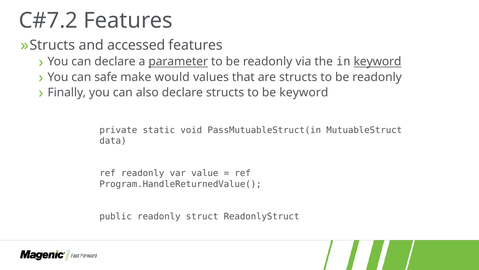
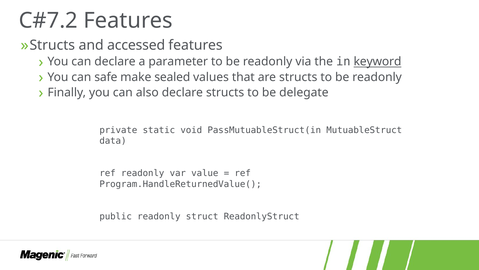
parameter underline: present -> none
would: would -> sealed
be keyword: keyword -> delegate
